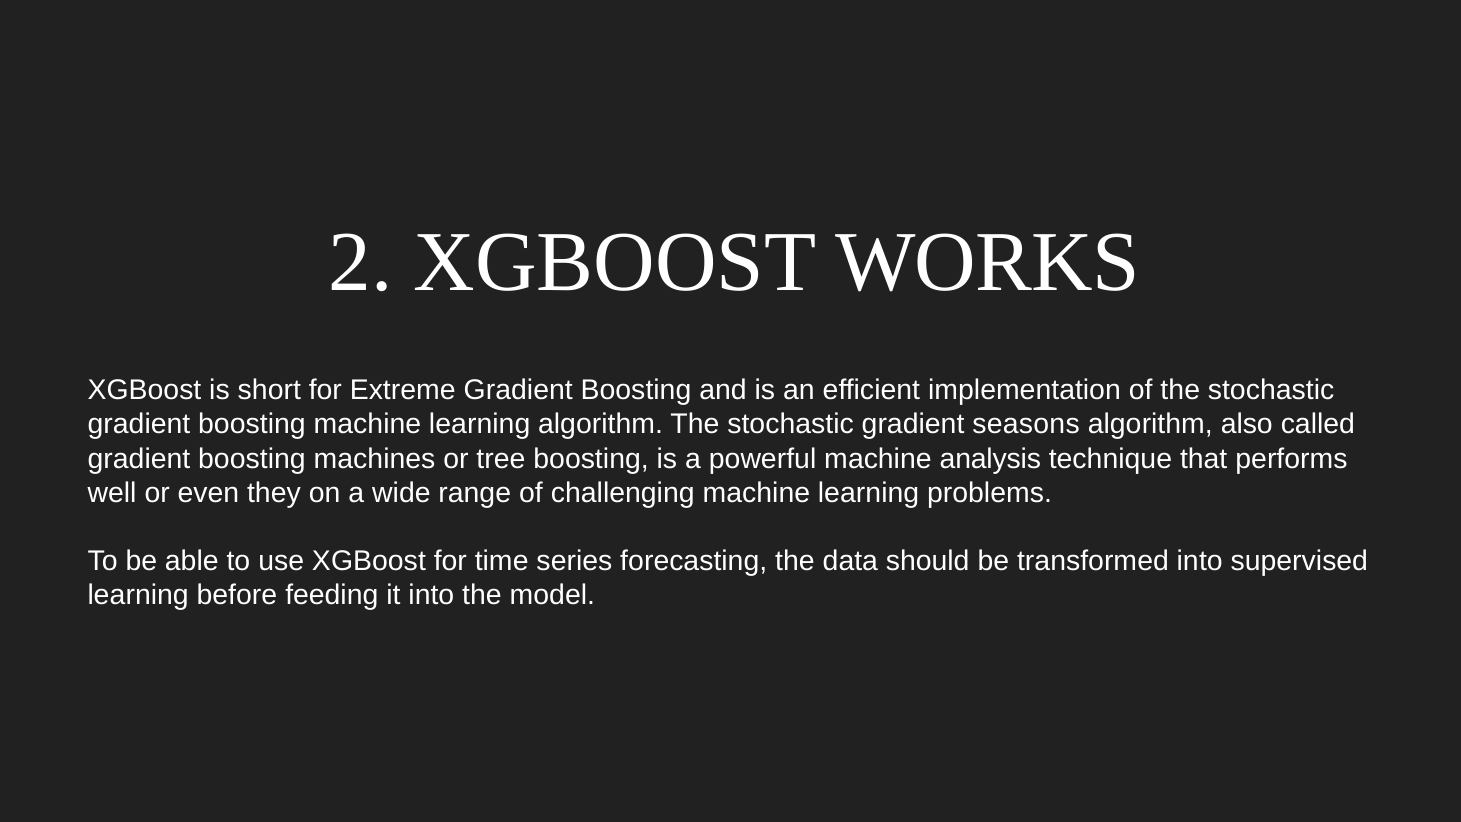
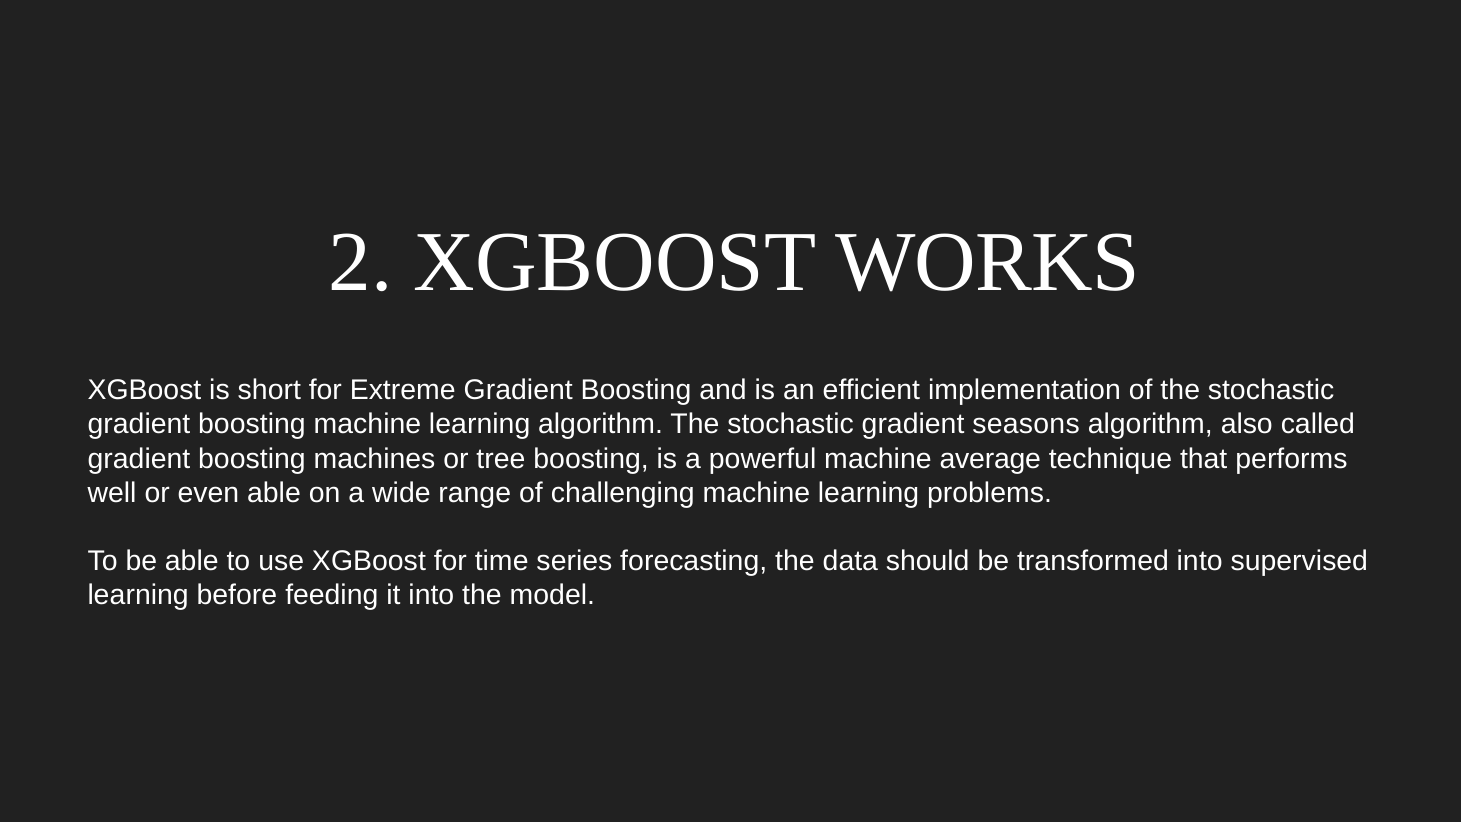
analysis: analysis -> average
even they: they -> able
